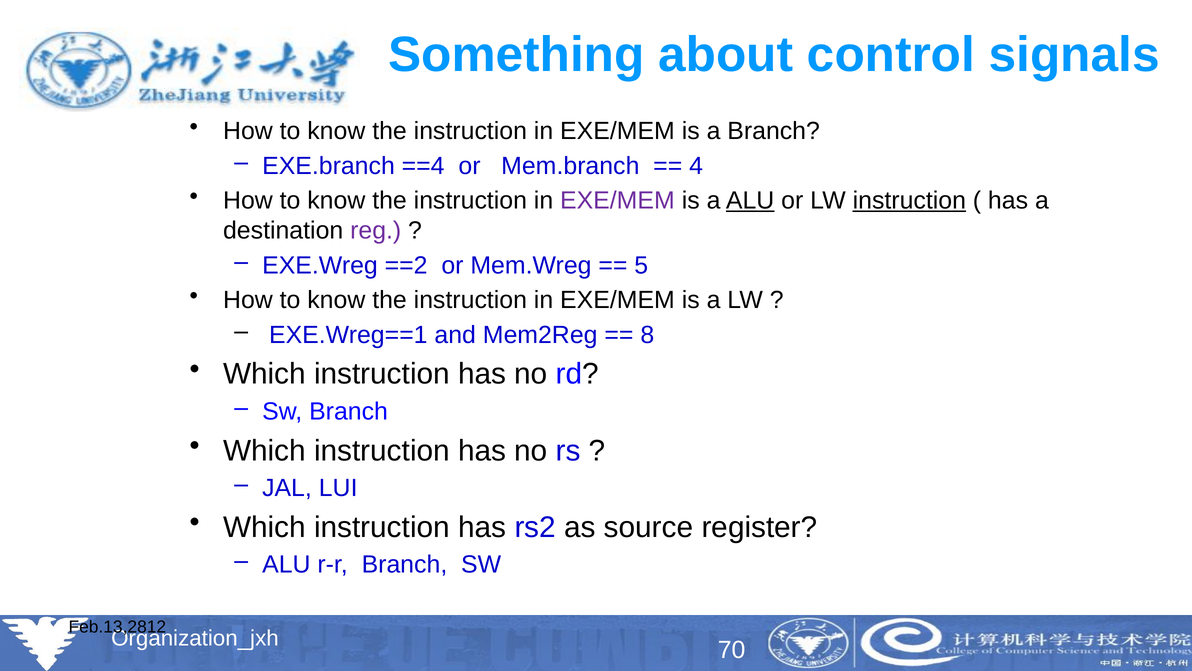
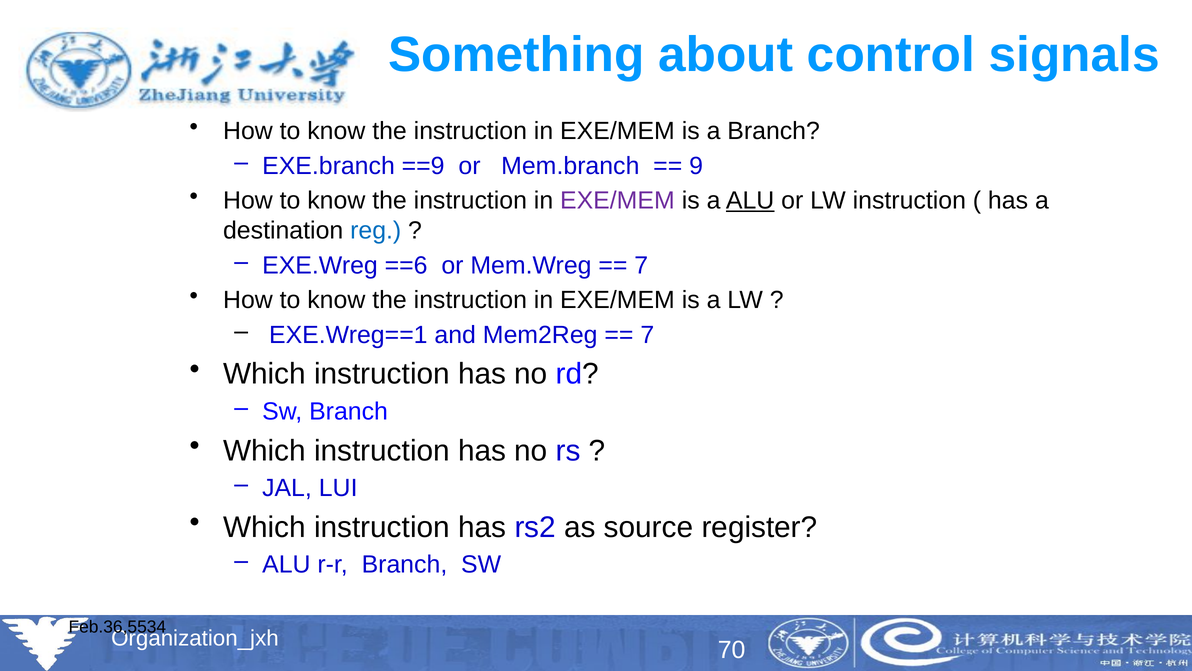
==4: ==4 -> ==9
4: 4 -> 9
instruction at (909, 201) underline: present -> none
reg colour: purple -> blue
==2: ==2 -> ==6
5 at (641, 265): 5 -> 7
8 at (647, 335): 8 -> 7
Feb.13,2812: Feb.13,2812 -> Feb.36,5534
